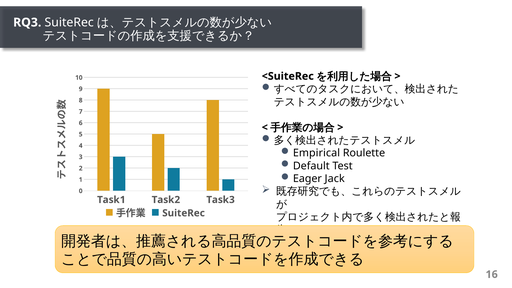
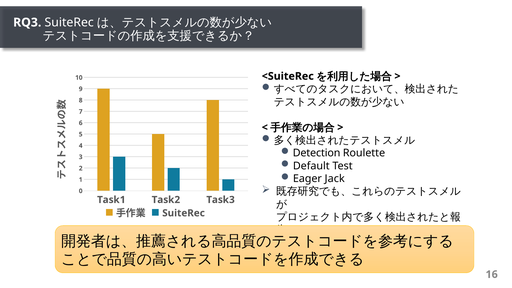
Empirical: Empirical -> Detection
